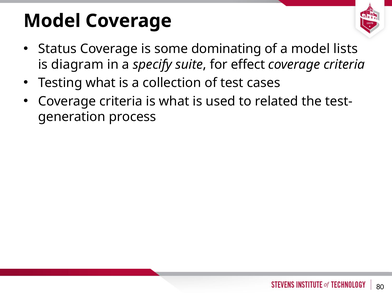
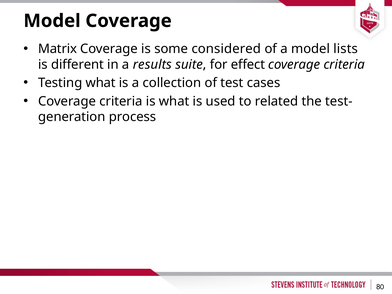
Status: Status -> Matrix
dominating: dominating -> considered
diagram: diagram -> different
specify: specify -> results
